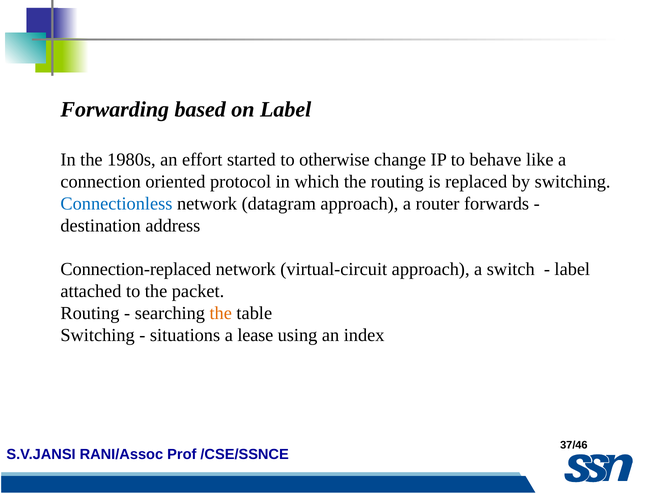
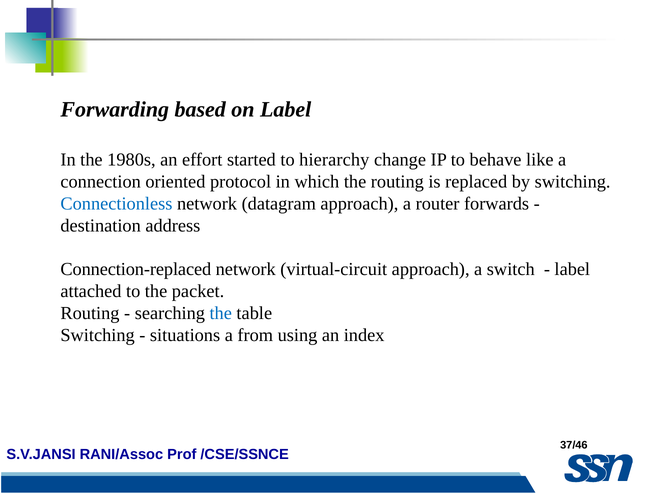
otherwise: otherwise -> hierarchy
the at (221, 313) colour: orange -> blue
lease: lease -> from
